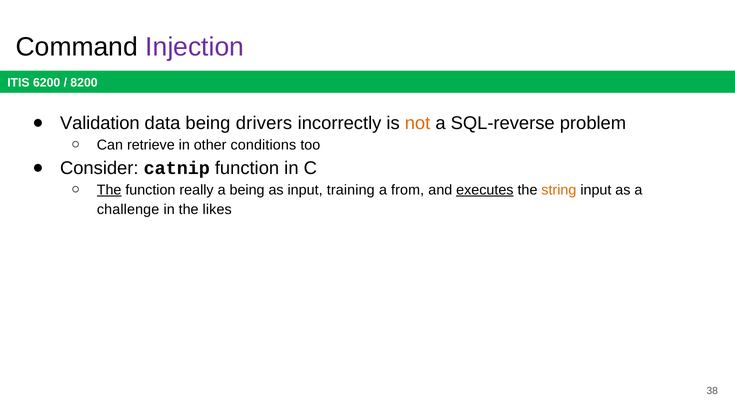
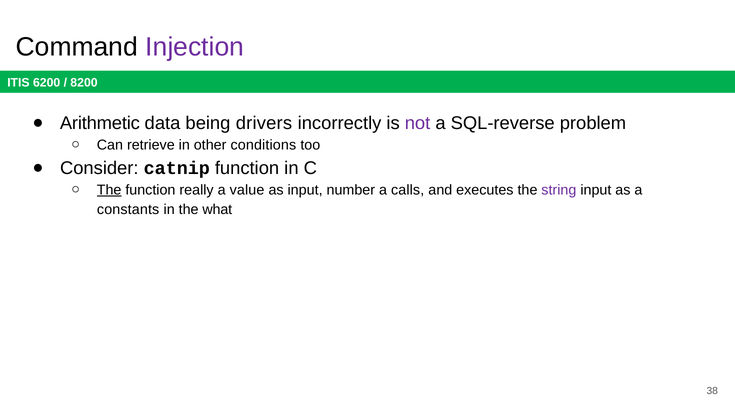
Validation: Validation -> Arithmetic
not colour: orange -> purple
a being: being -> value
training: training -> number
from: from -> calls
executes underline: present -> none
string colour: orange -> purple
challenge: challenge -> constants
likes: likes -> what
